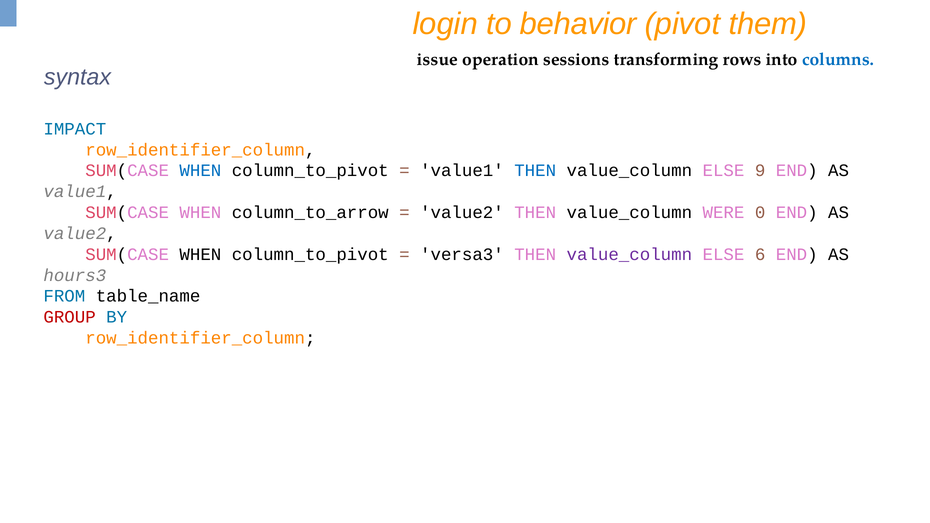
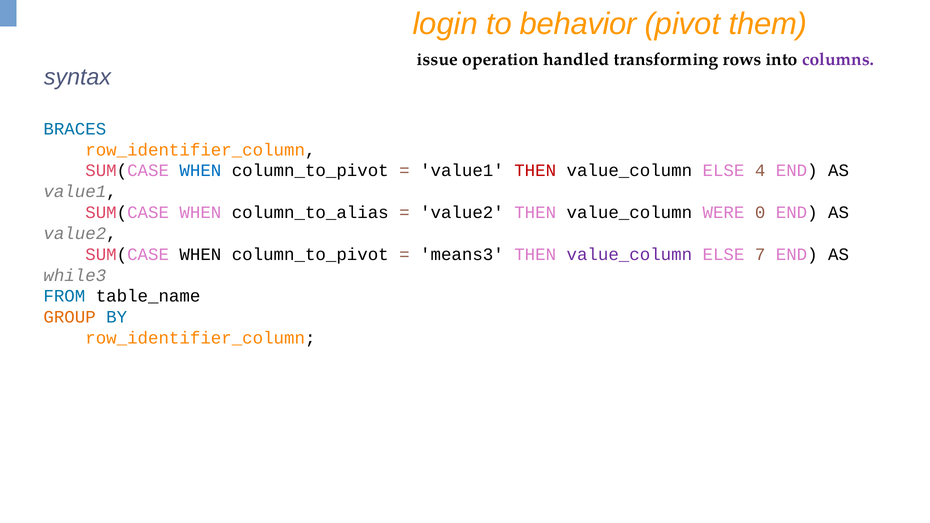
sessions: sessions -> handled
columns colour: blue -> purple
IMPACT: IMPACT -> BRACES
THEN at (535, 171) colour: blue -> red
9: 9 -> 4
column_to_arrow: column_to_arrow -> column_to_alias
versa3: versa3 -> means3
6: 6 -> 7
hours3: hours3 -> while3
GROUP colour: red -> orange
